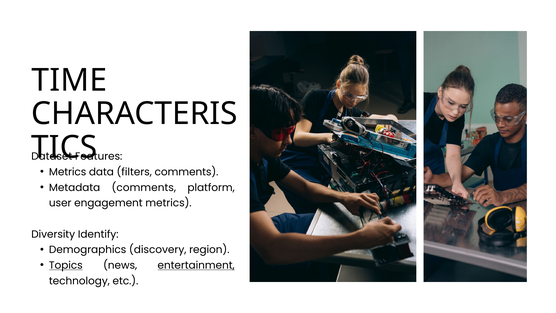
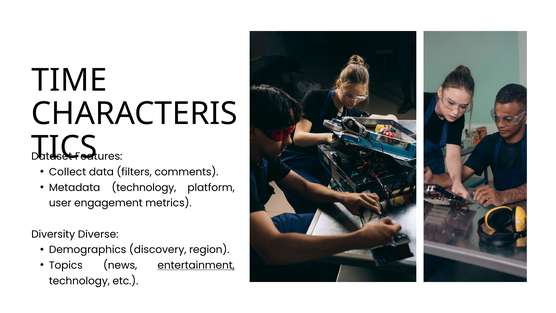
Metrics at (68, 172): Metrics -> Collect
Metadata comments: comments -> technology
Identify: Identify -> Diverse
Topics underline: present -> none
